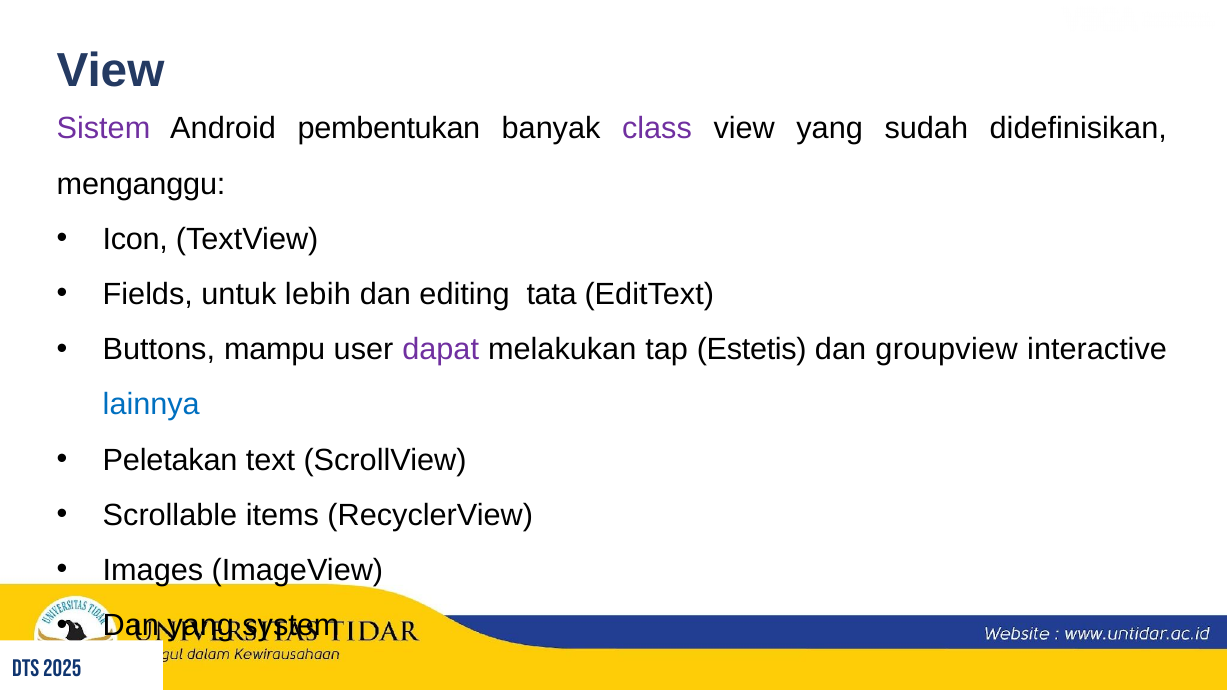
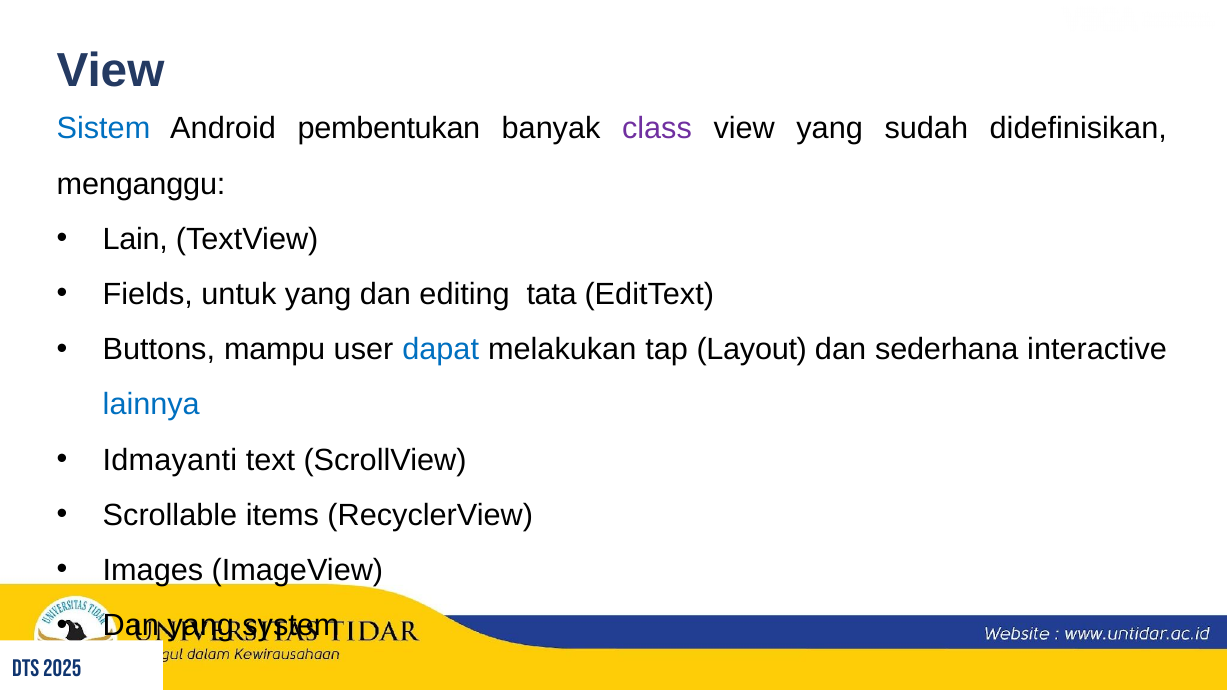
Sistem colour: purple -> blue
Icon: Icon -> Lain
untuk lebih: lebih -> yang
dapat colour: purple -> blue
Estetis: Estetis -> Layout
groupview: groupview -> sederhana
Peletakan: Peletakan -> Idmayanti
